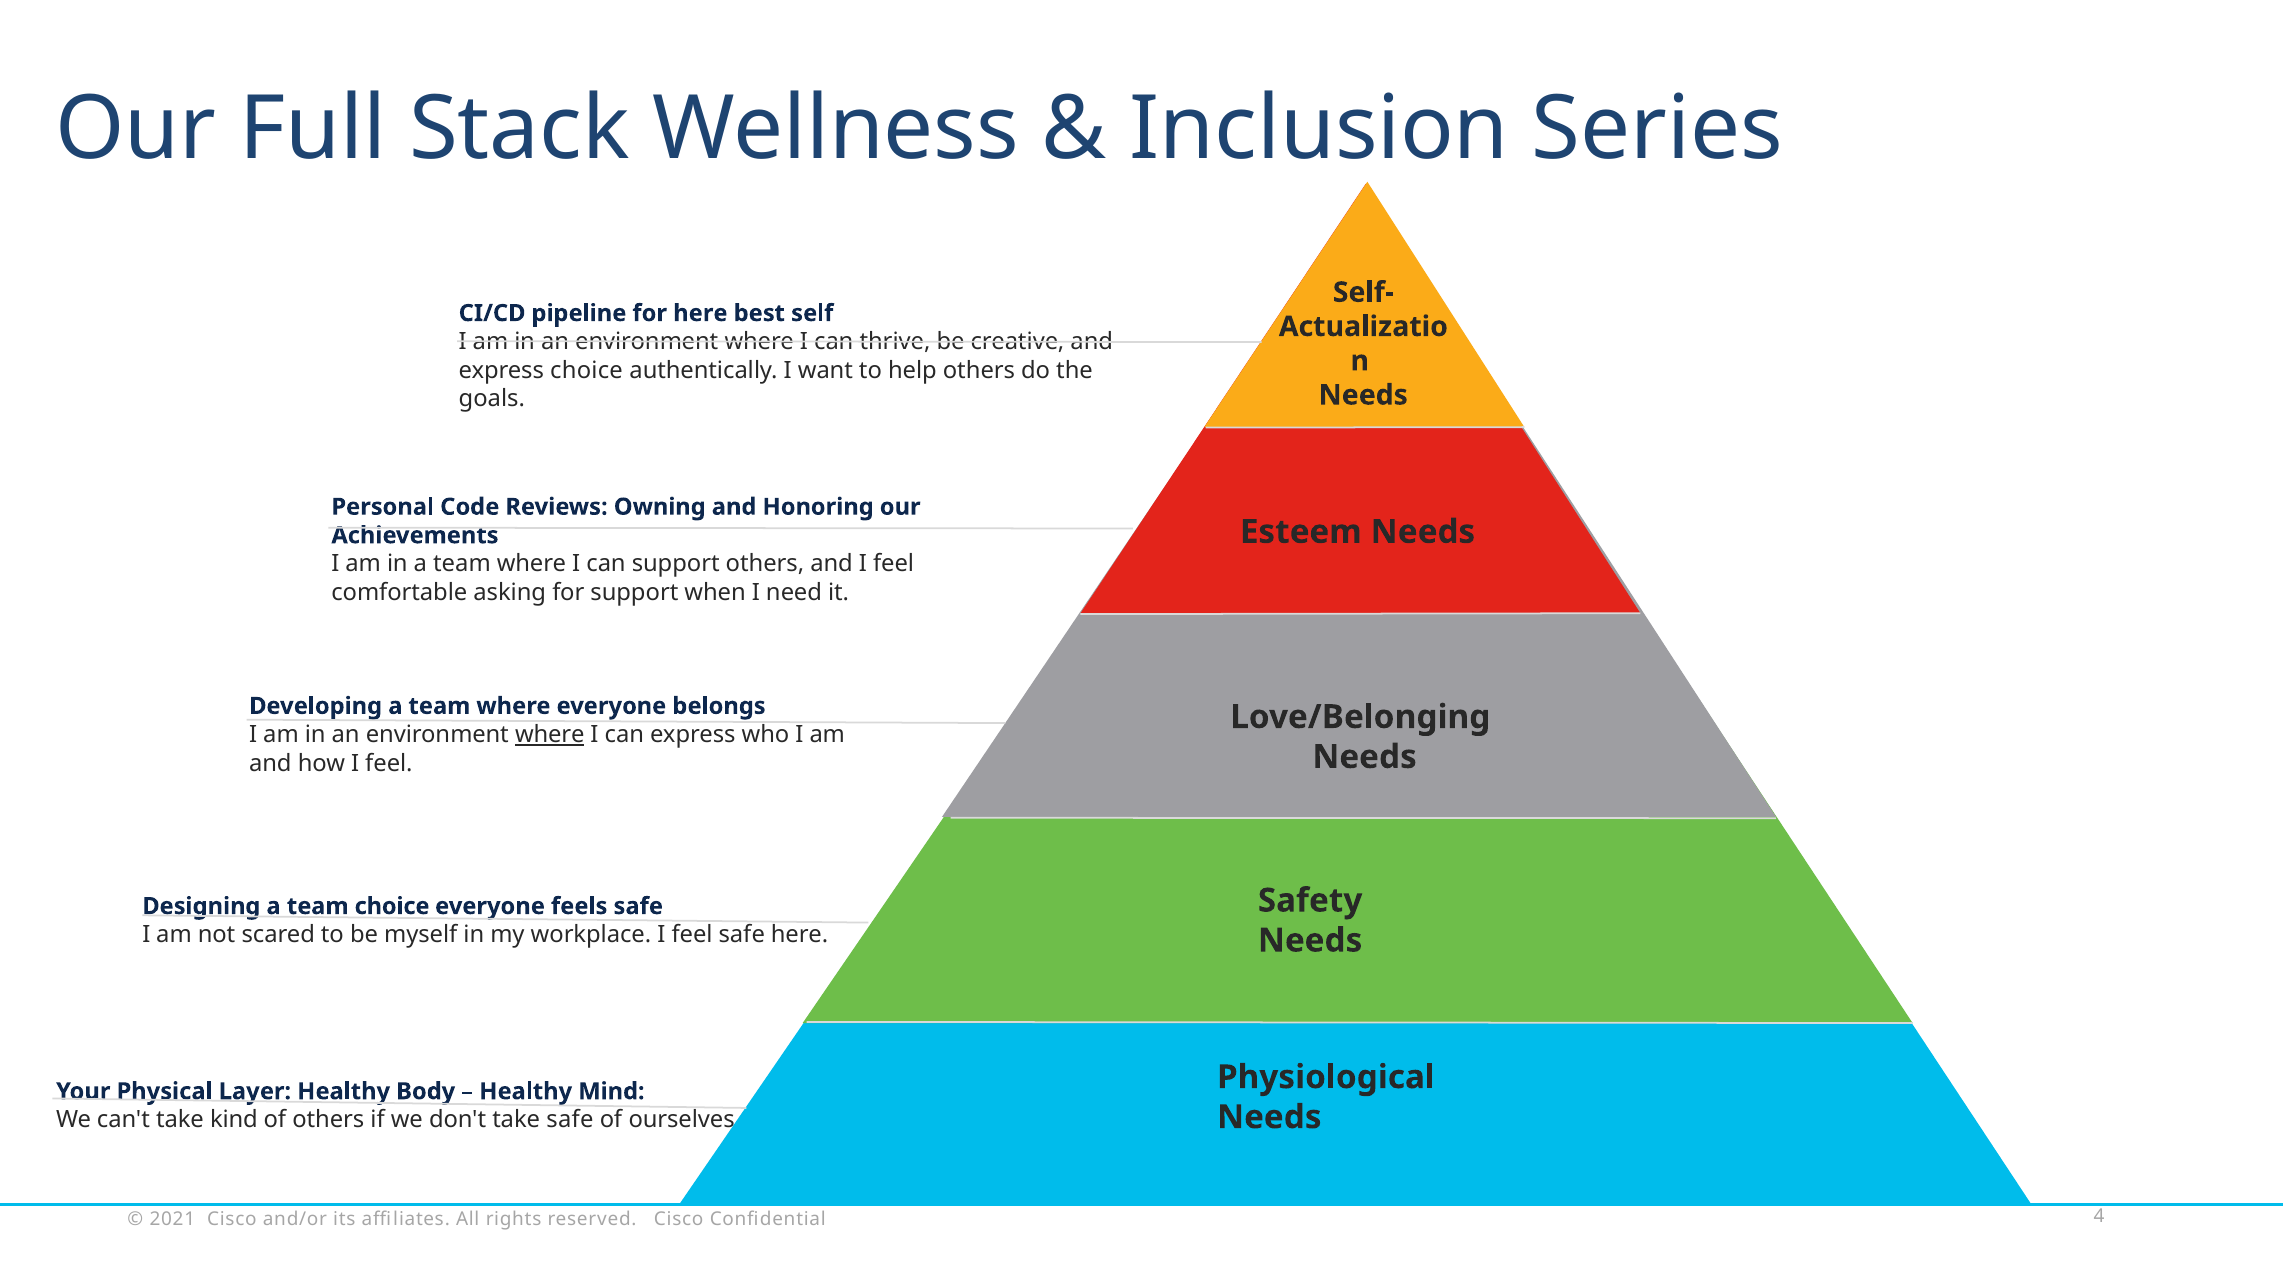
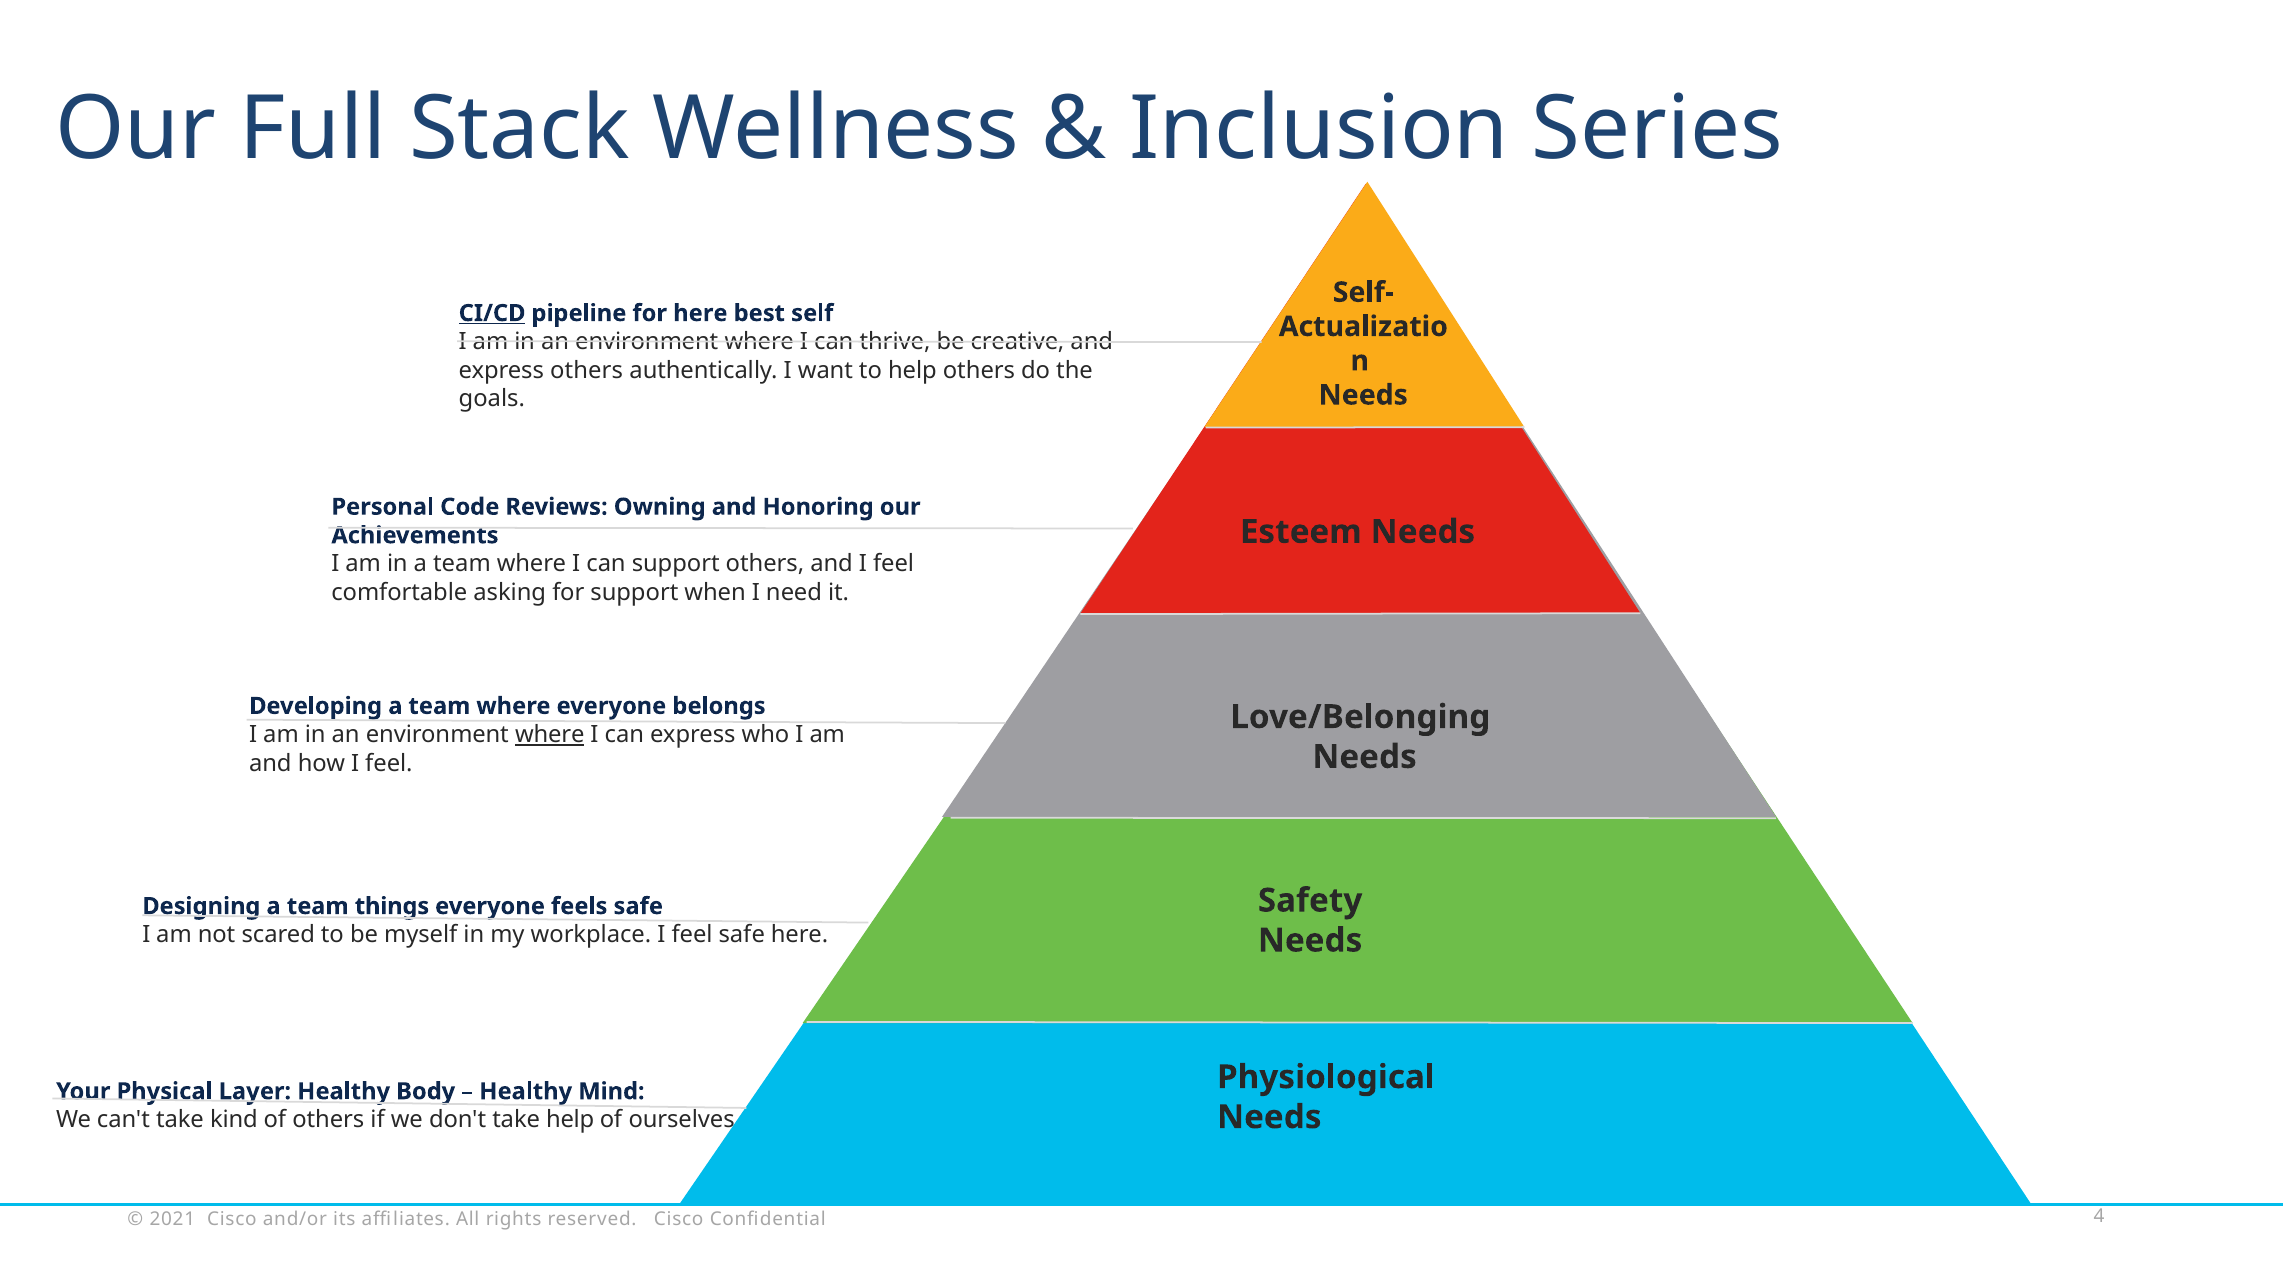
CI/CD underline: none -> present
express choice: choice -> others
team choice: choice -> things
take safe: safe -> help
